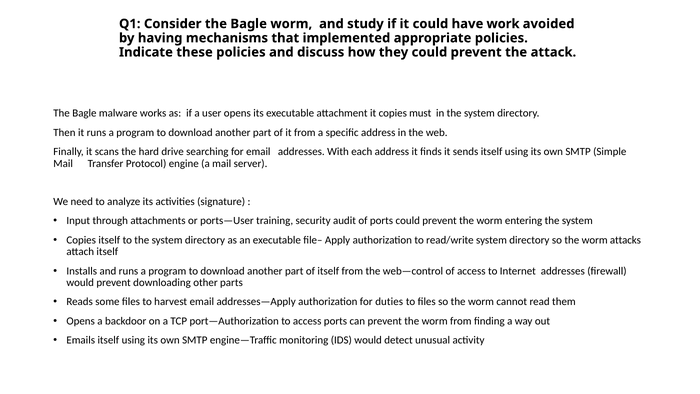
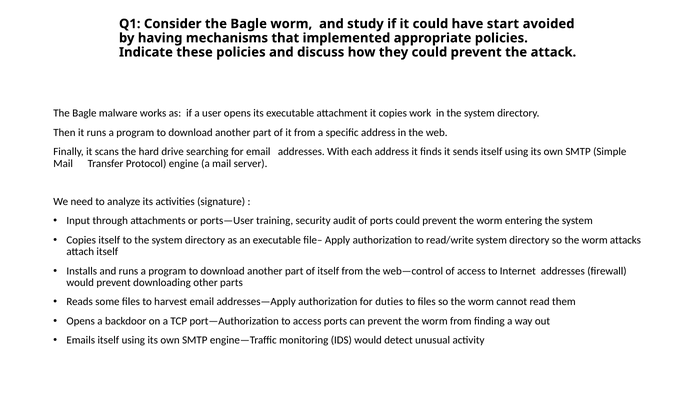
work: work -> start
must: must -> work
